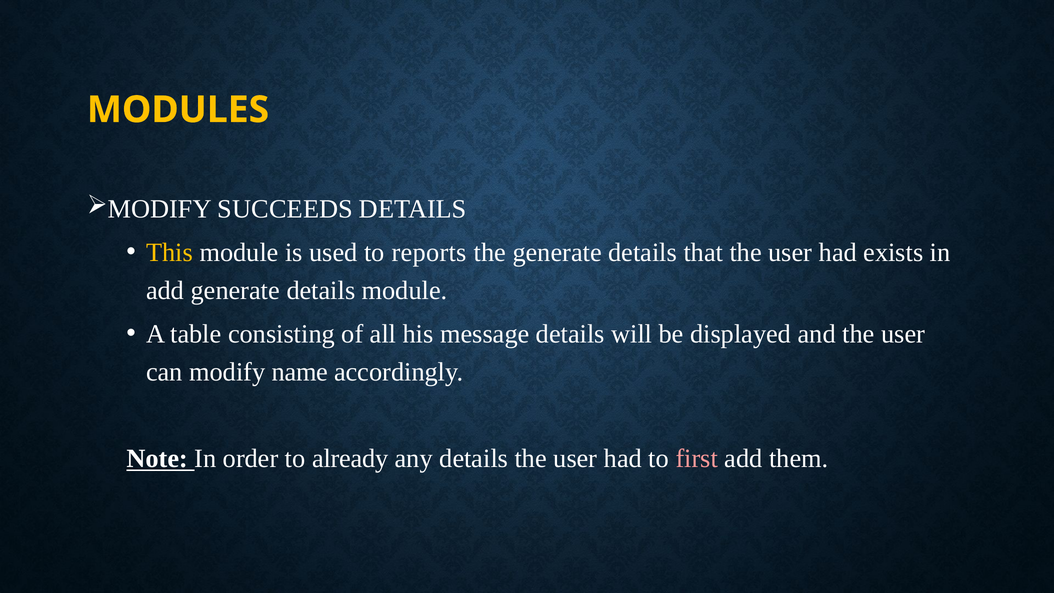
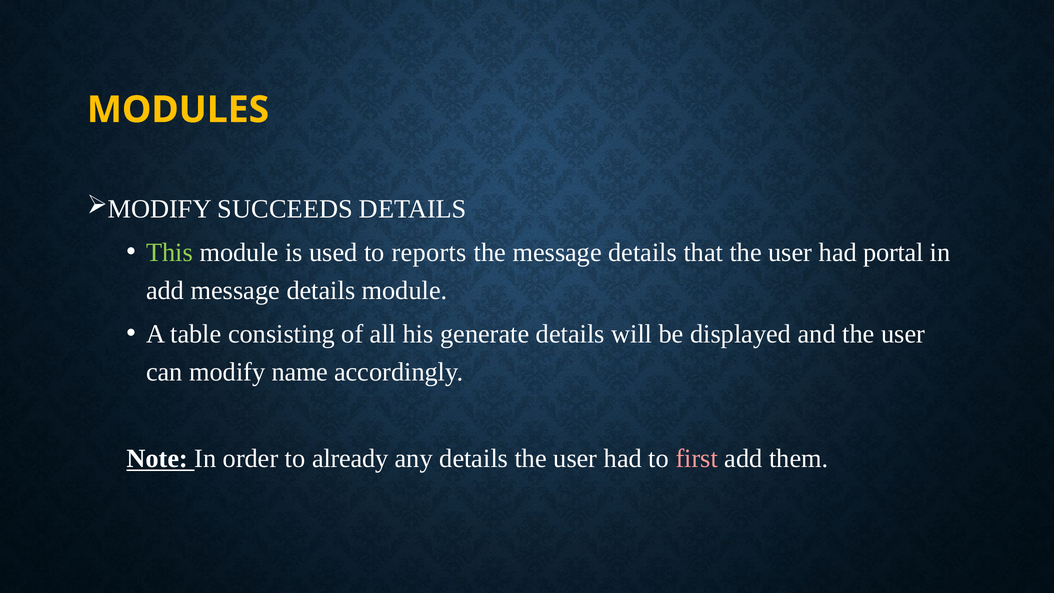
This colour: yellow -> light green
the generate: generate -> message
exists: exists -> portal
add generate: generate -> message
message: message -> generate
